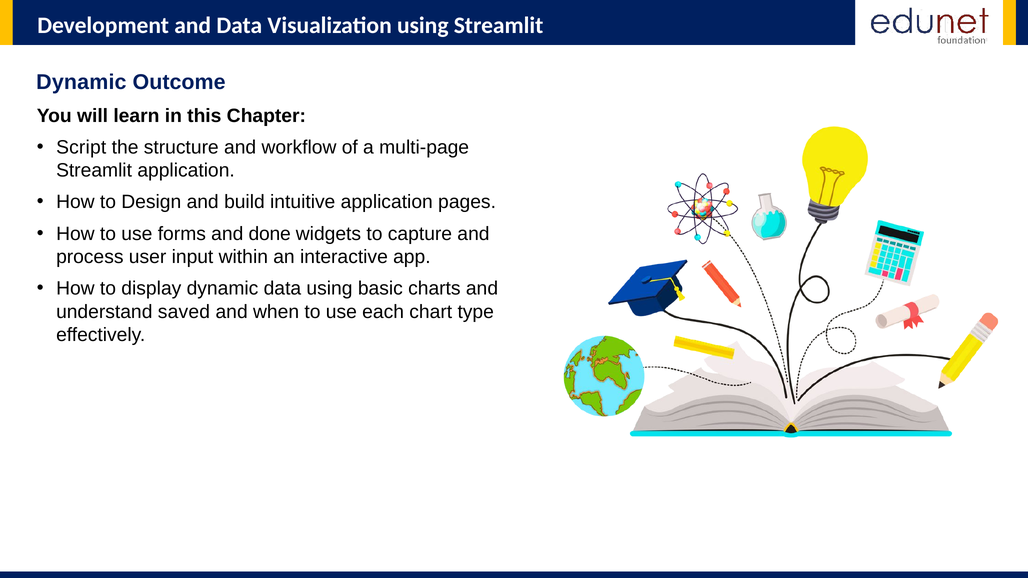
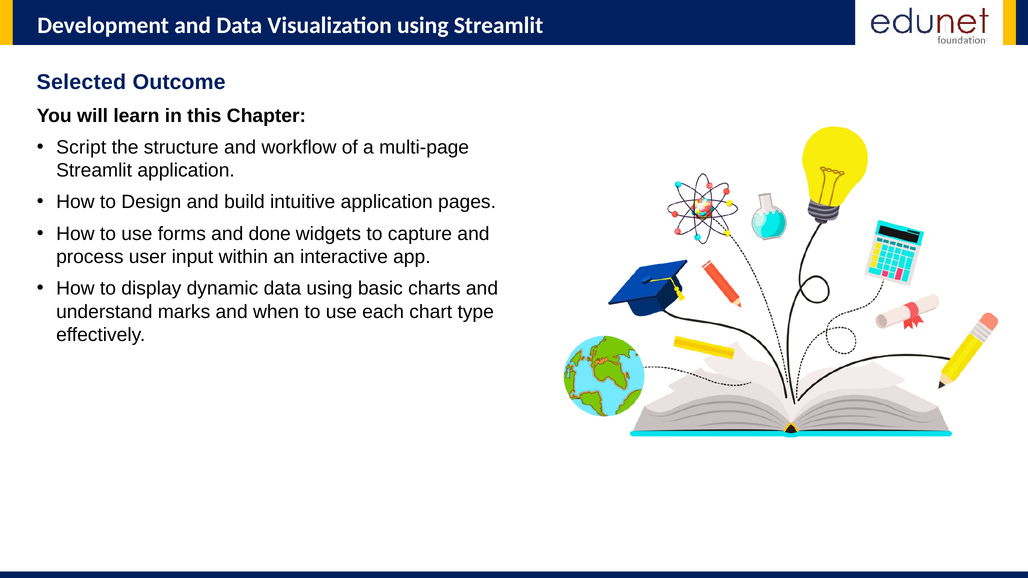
Dynamic at (81, 82): Dynamic -> Selected
saved: saved -> marks
